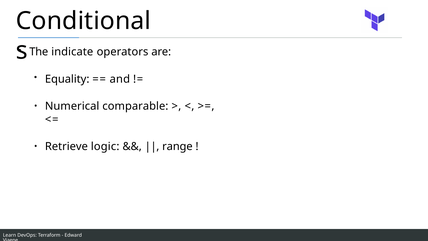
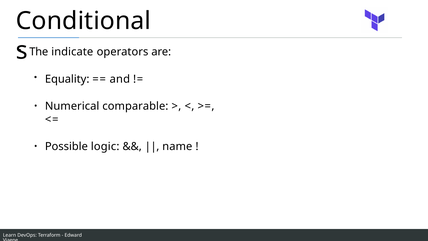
Retrieve: Retrieve -> Possible
range: range -> name
